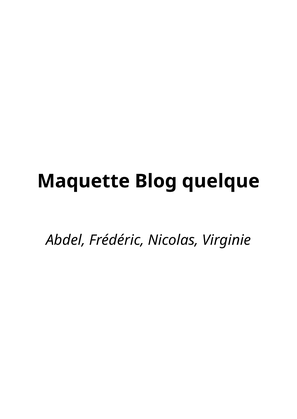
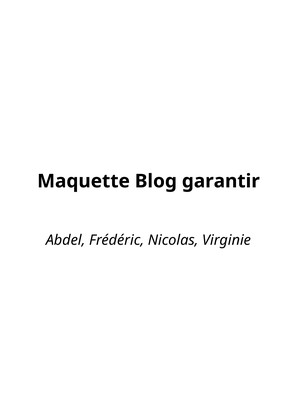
quelque: quelque -> garantir
